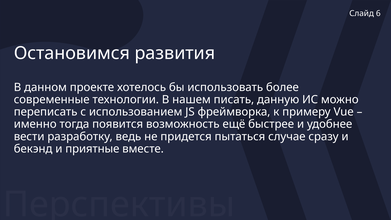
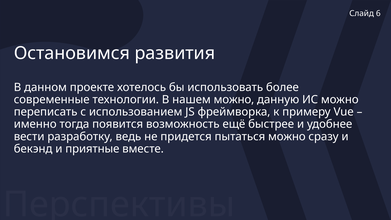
нашем писать: писать -> можно
пытаться случае: случае -> можно
